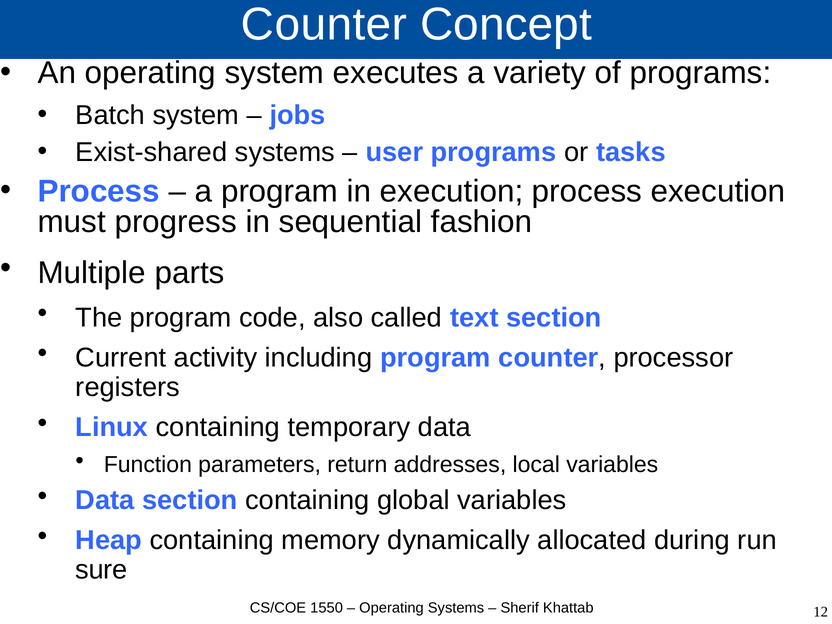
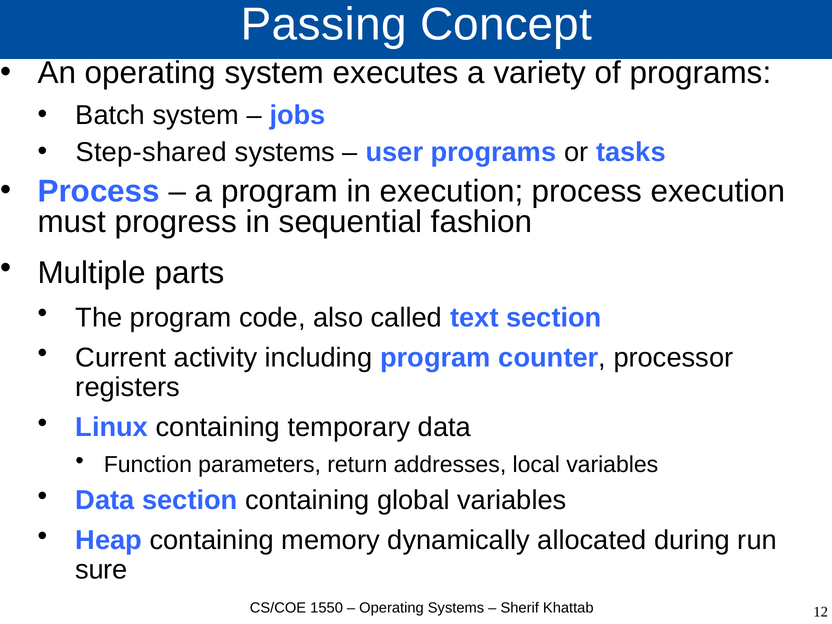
Counter at (324, 25): Counter -> Passing
Exist-shared: Exist-shared -> Step-shared
